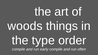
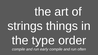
woods: woods -> strings
